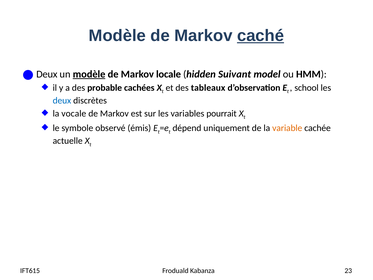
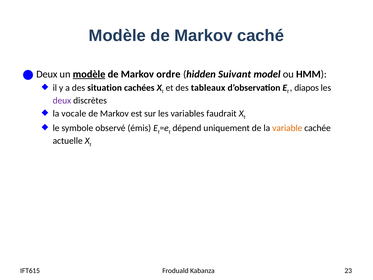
caché underline: present -> none
locale: locale -> ordre
probable: probable -> situation
school: school -> diapos
deux at (62, 100) colour: blue -> purple
pourrait: pourrait -> faudrait
